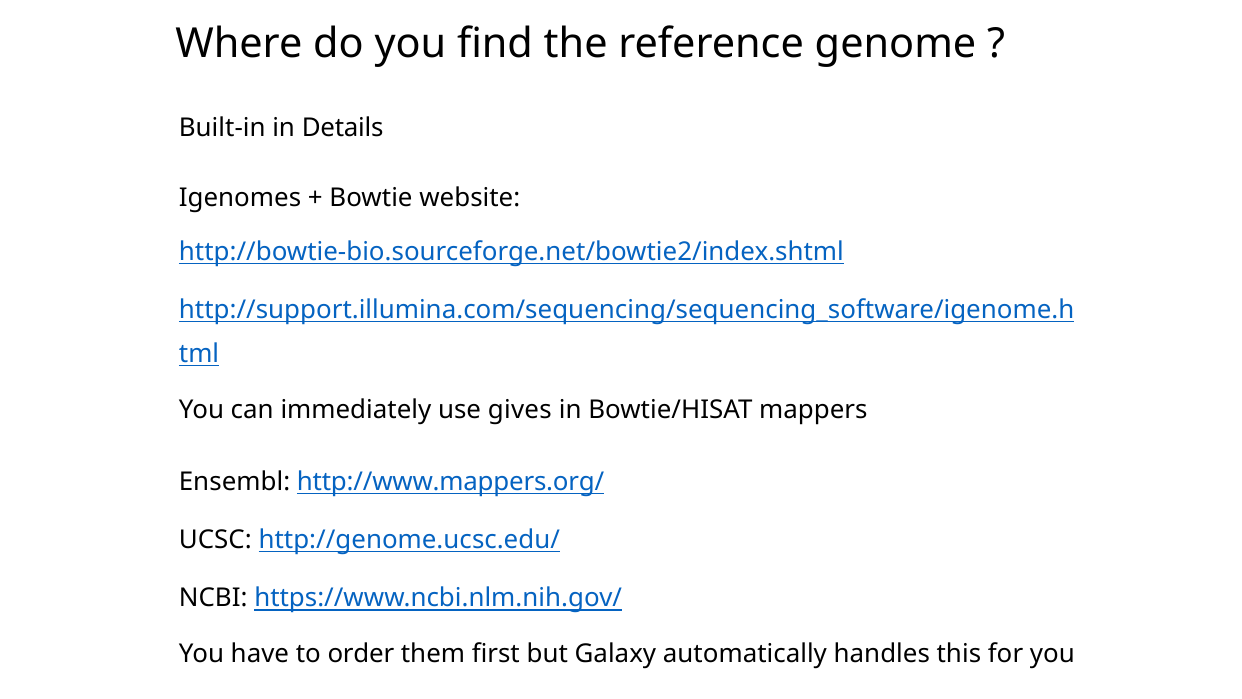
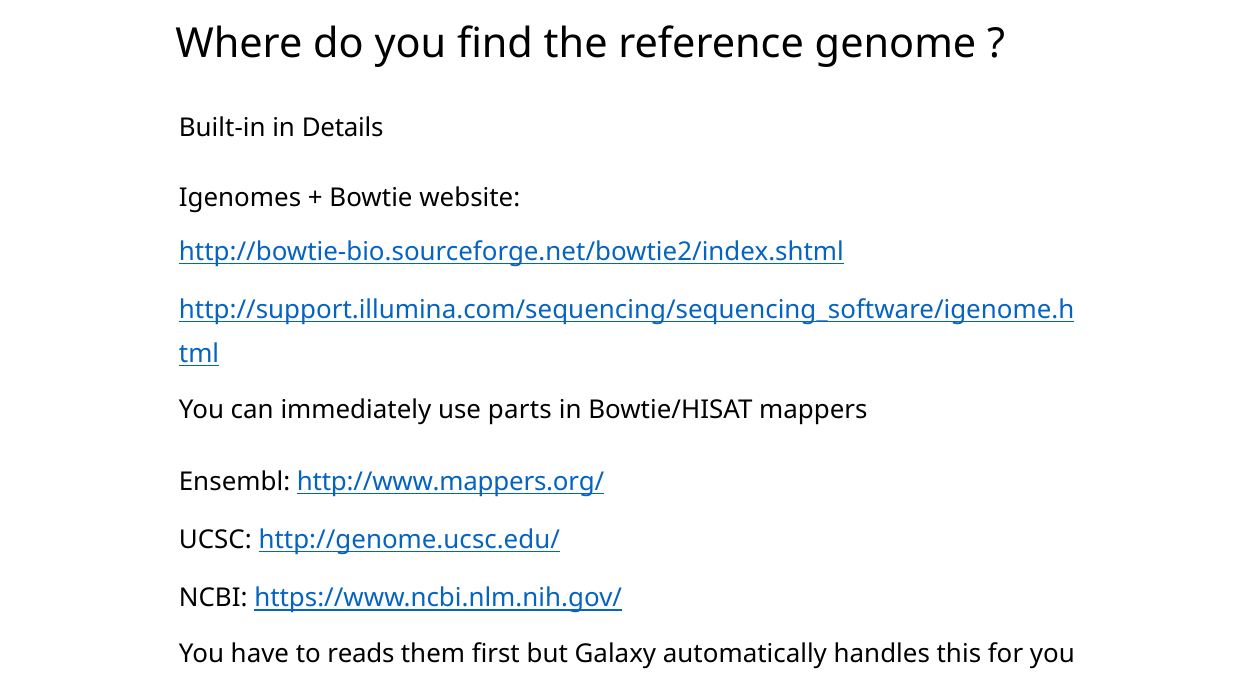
gives: gives -> parts
order: order -> reads
